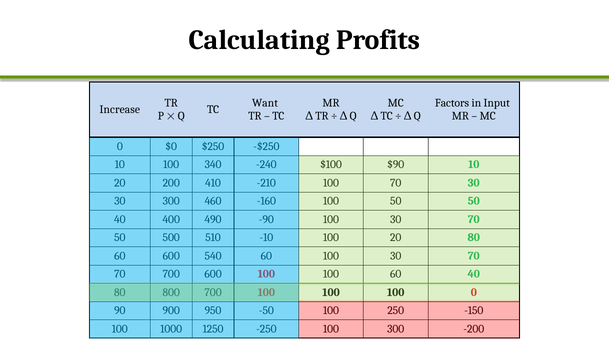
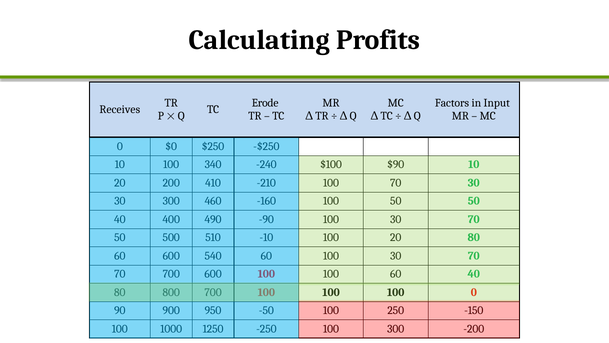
Want: Want -> Erode
Increase: Increase -> Receives
